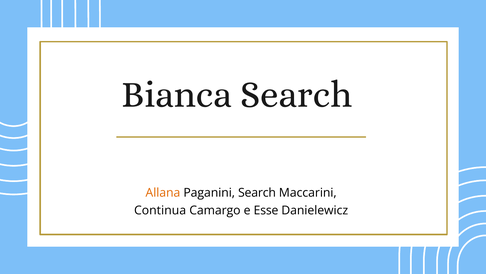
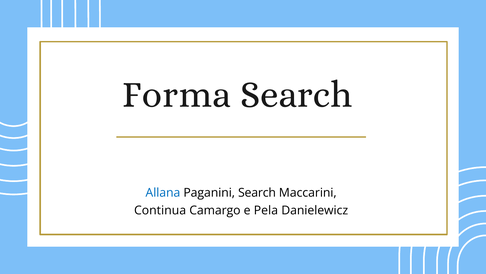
Bianca: Bianca -> Forma
Allana colour: orange -> blue
Esse: Esse -> Pela
